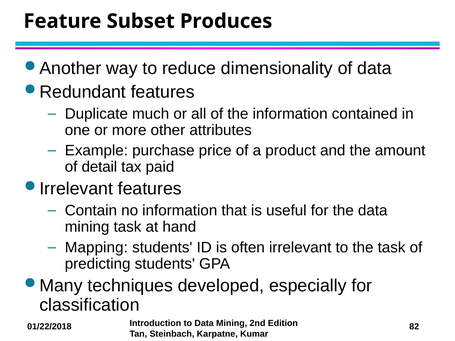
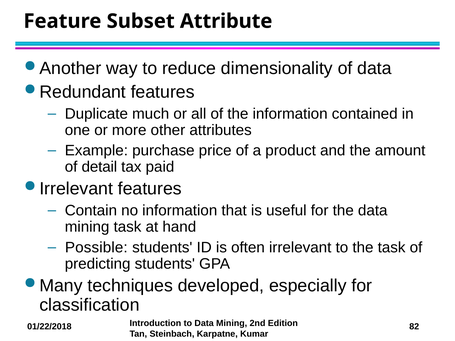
Produces: Produces -> Attribute
Mapping: Mapping -> Possible
